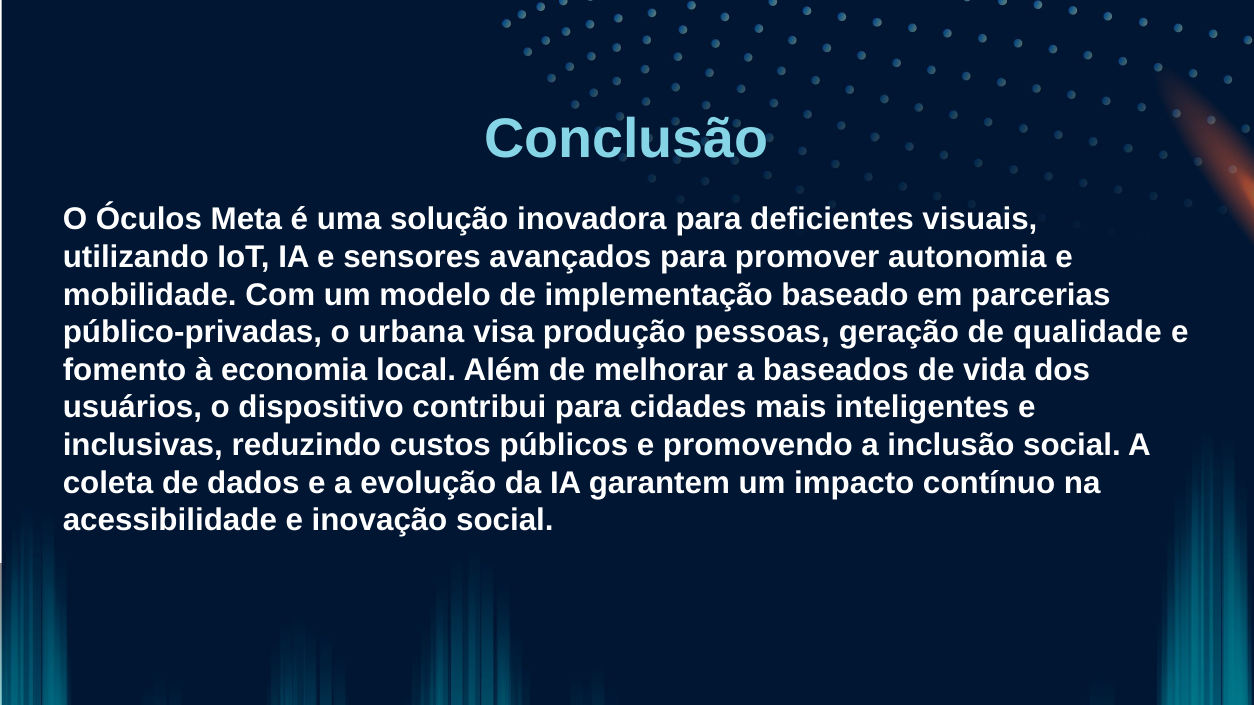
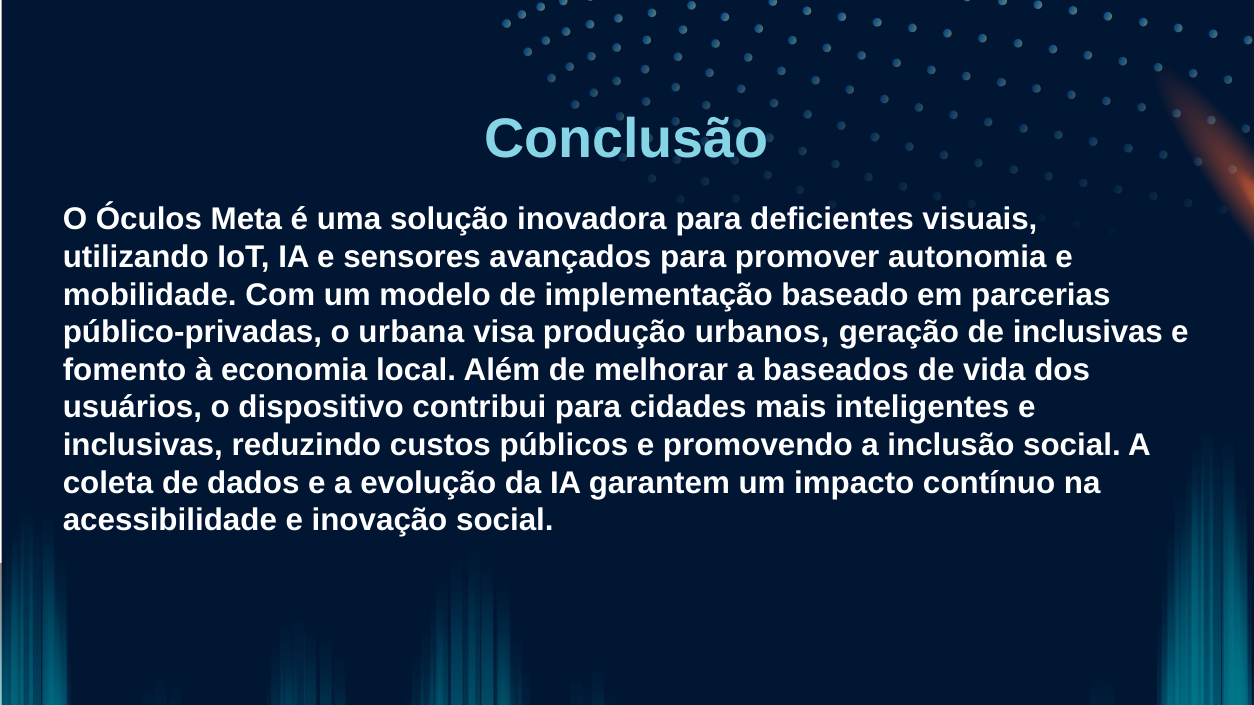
pessoas: pessoas -> urbanos
de qualidade: qualidade -> inclusivas
